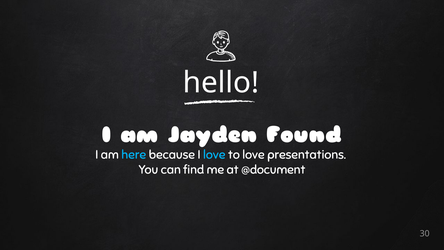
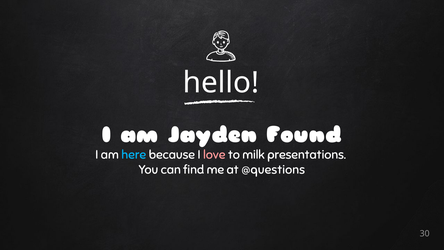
love at (214, 155) colour: light blue -> pink
to love: love -> milk
@document: @document -> @questions
